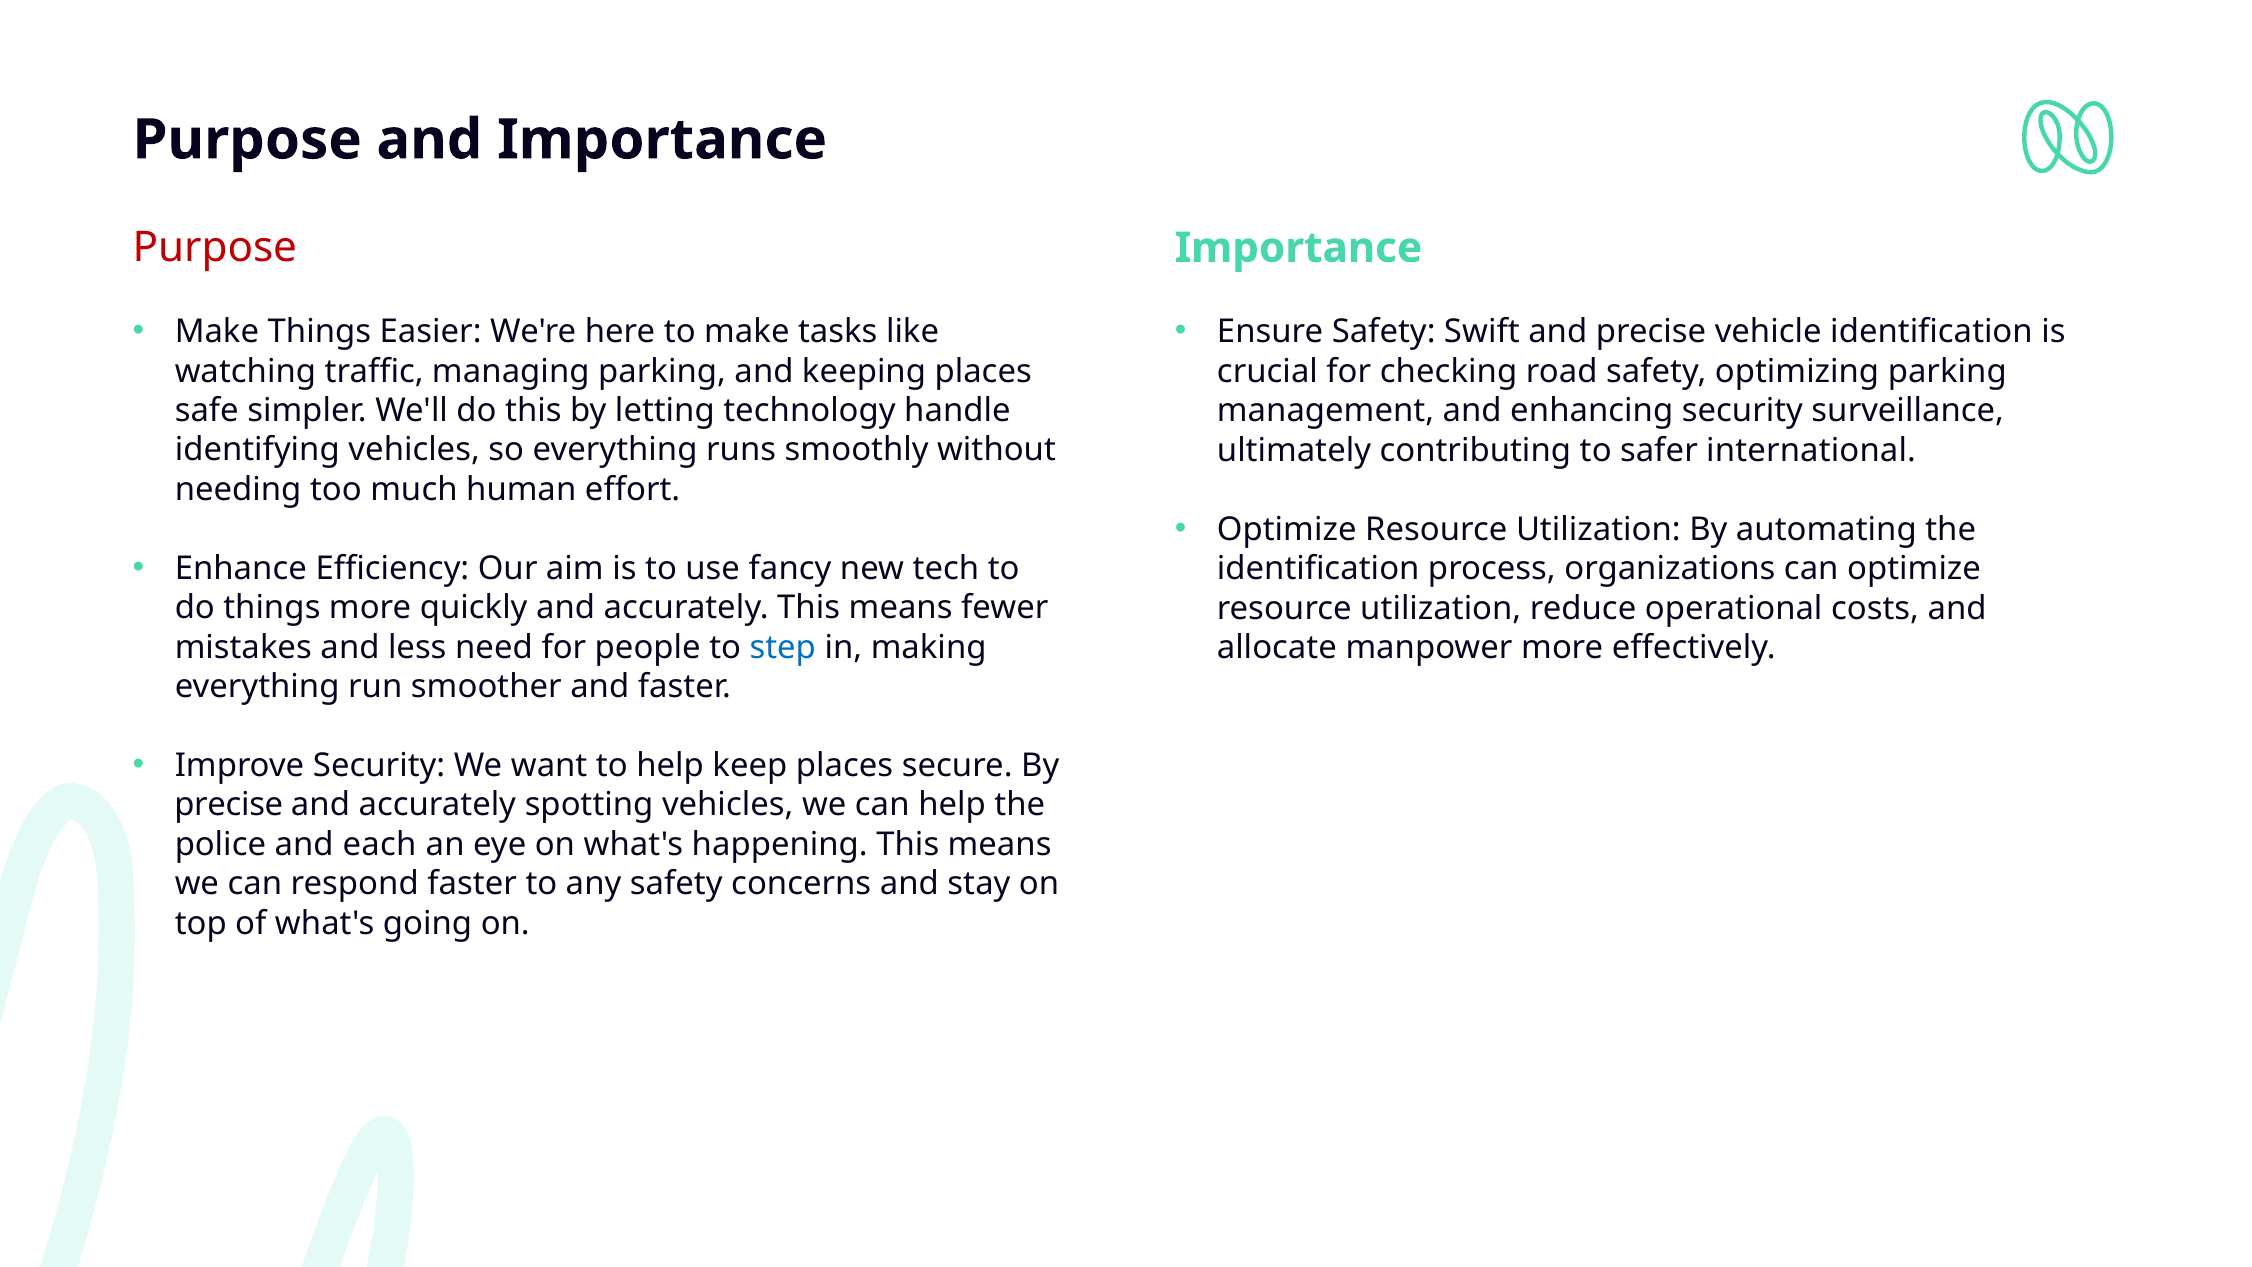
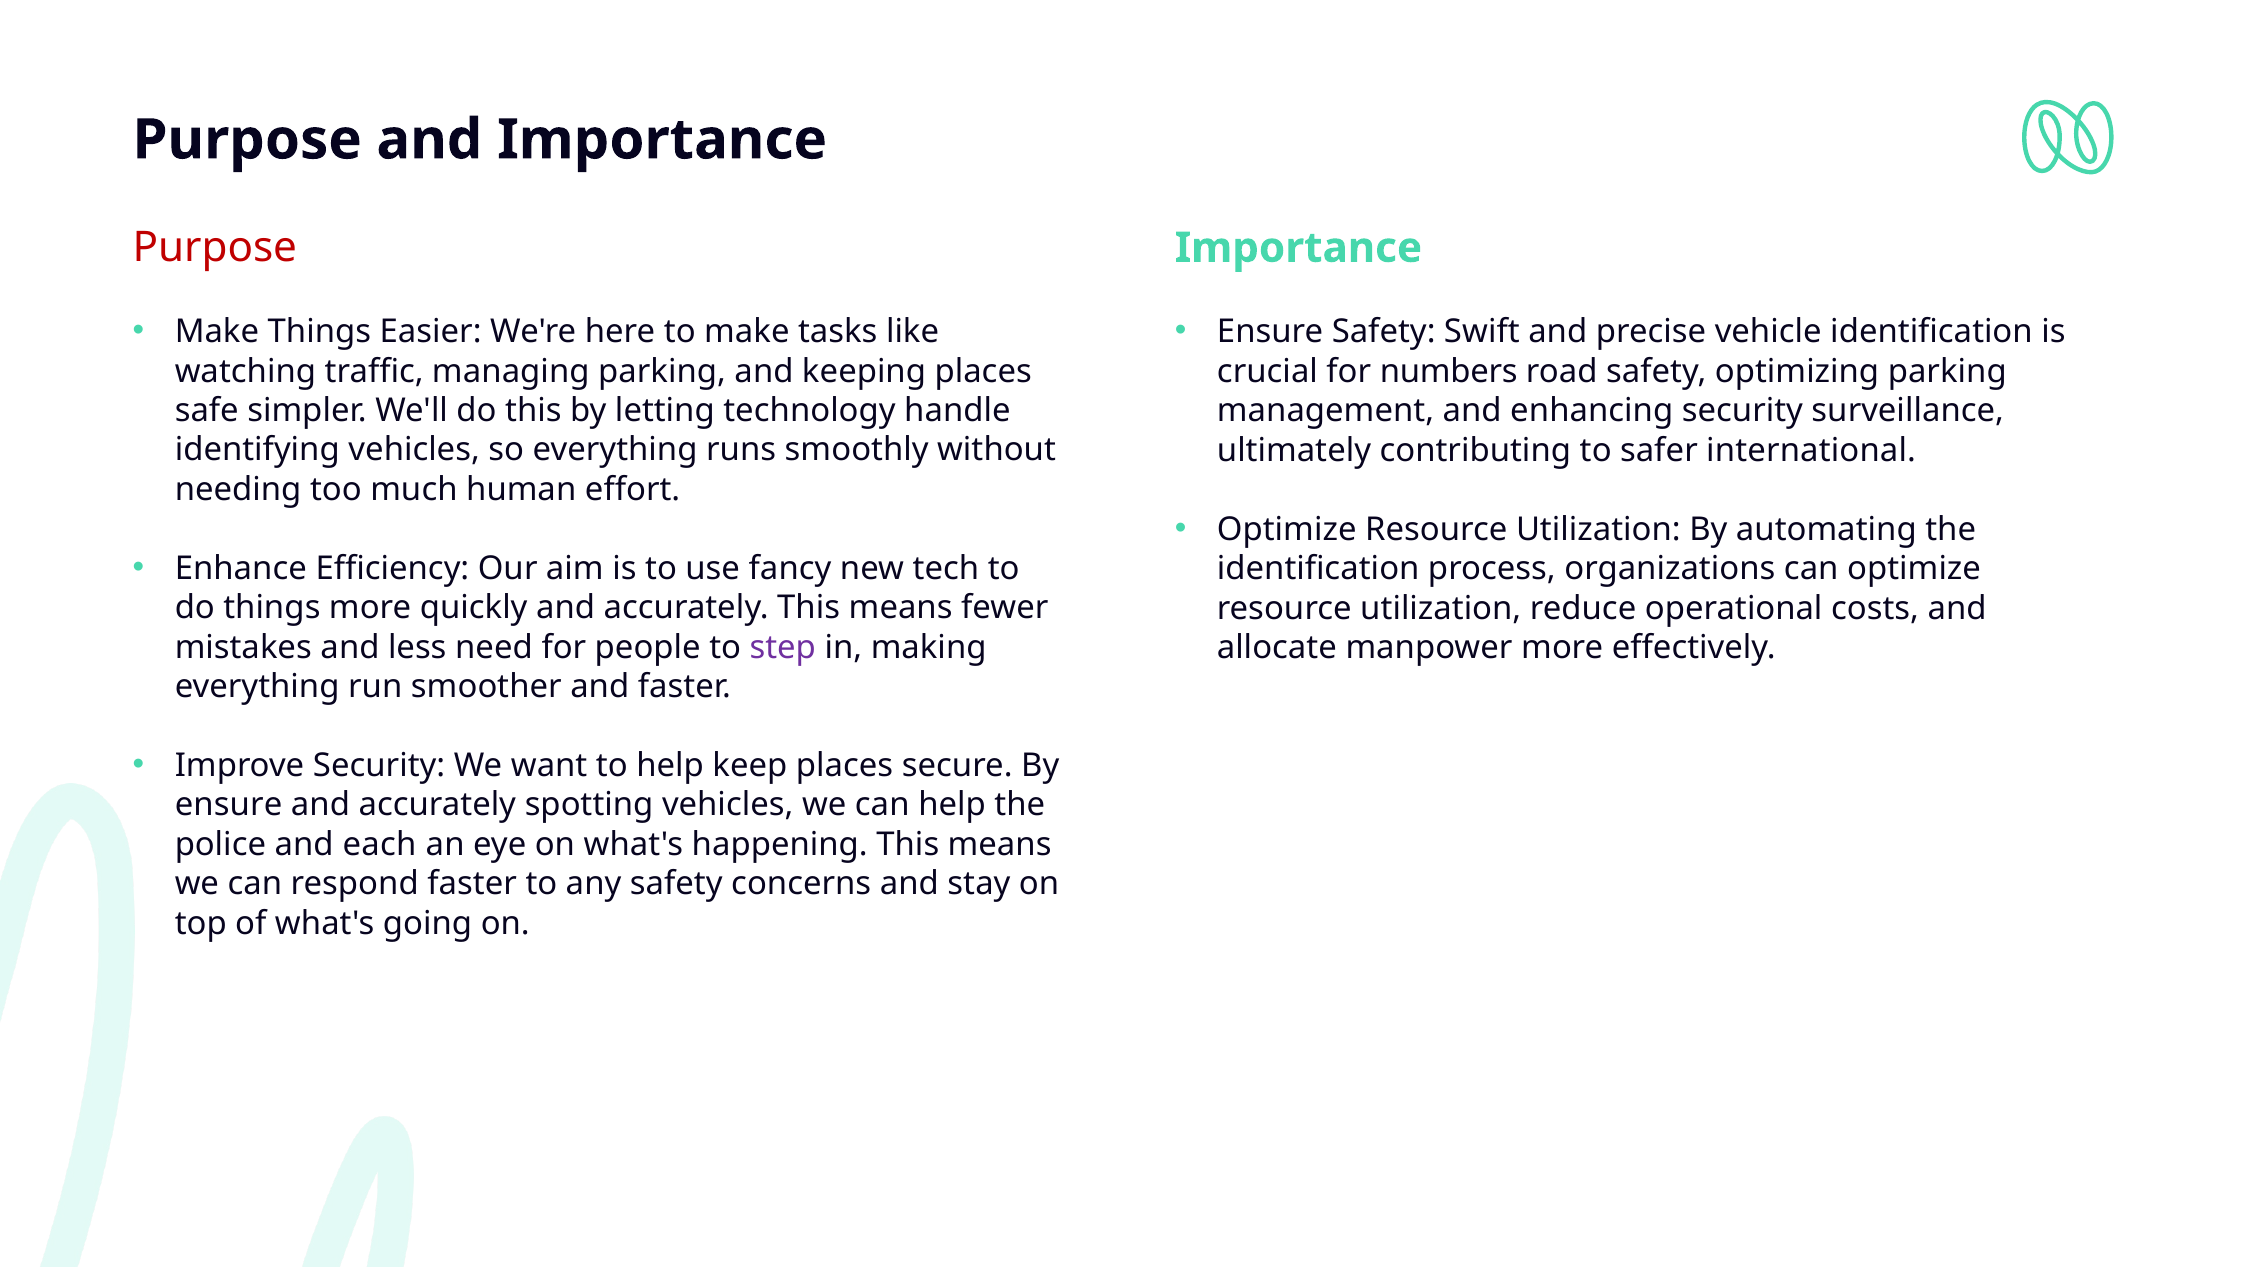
checking: checking -> numbers
step colour: blue -> purple
precise at (229, 805): precise -> ensure
